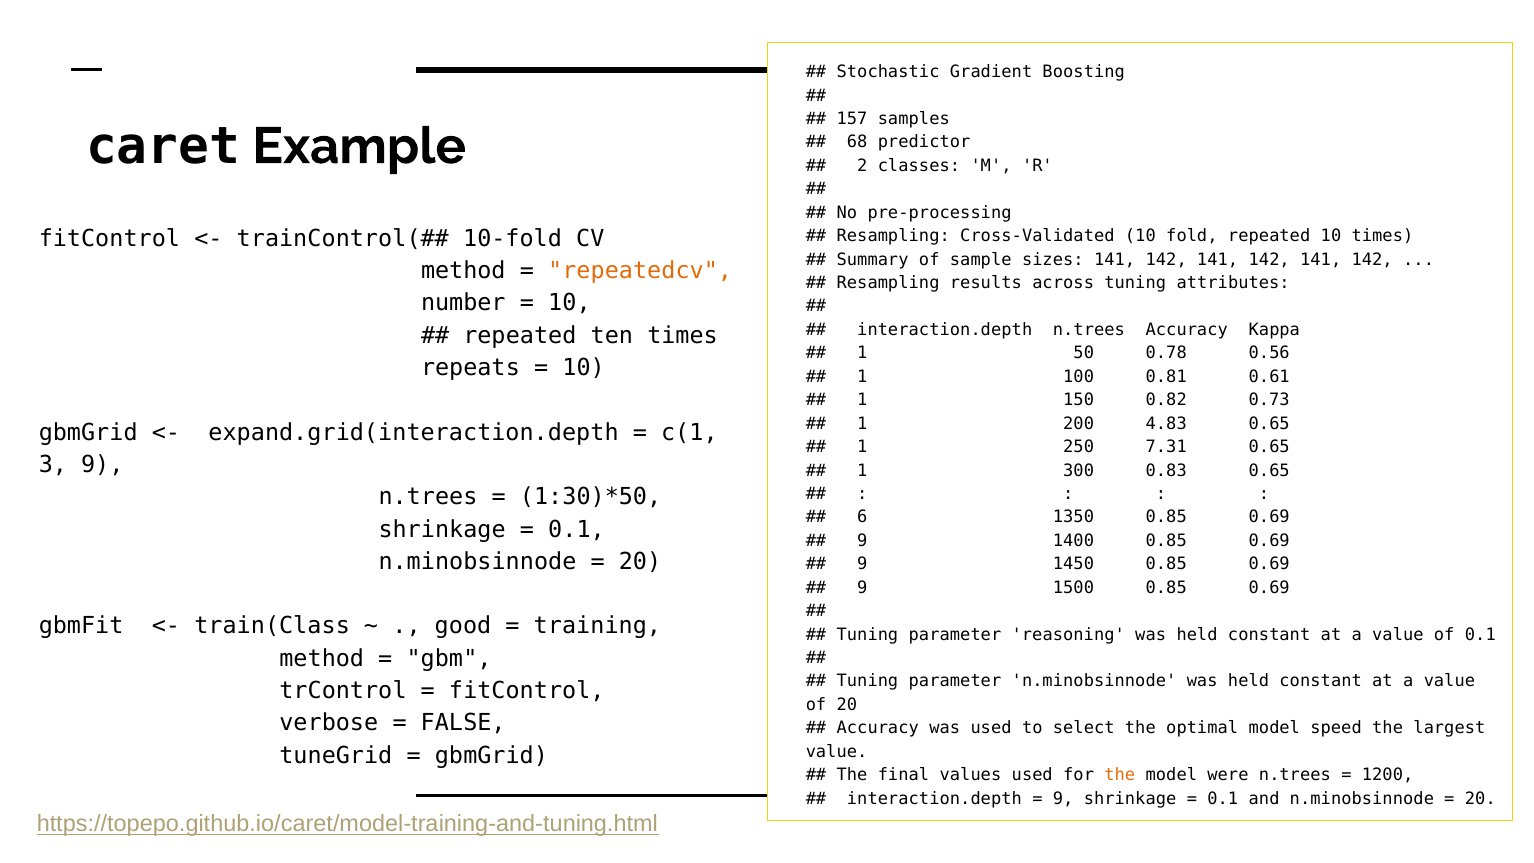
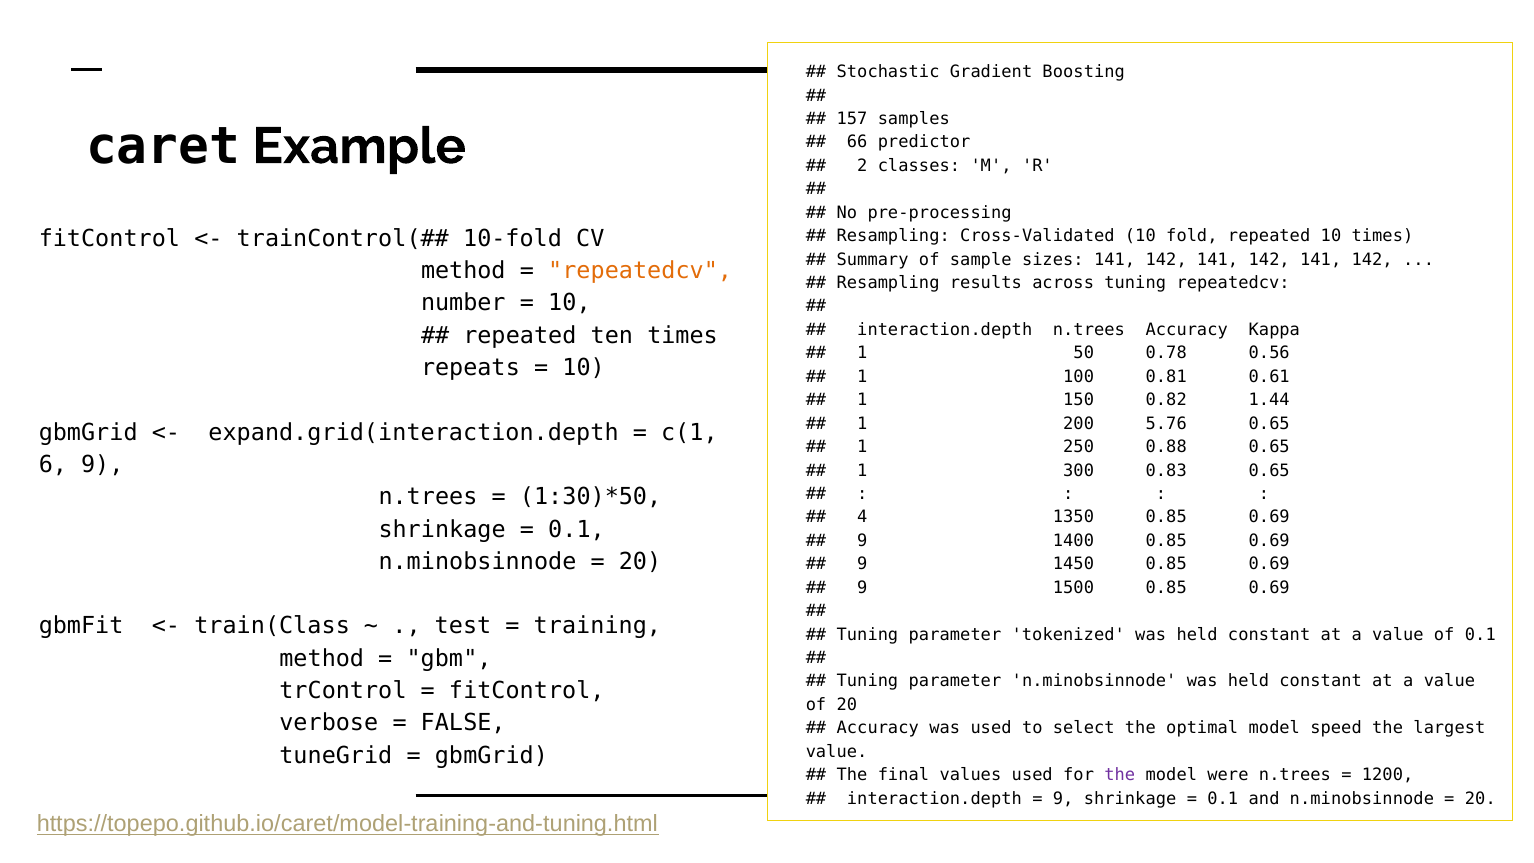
68: 68 -> 66
tuning attributes: attributes -> repeatedcv
0.73: 0.73 -> 1.44
4.83: 4.83 -> 5.76
7.31: 7.31 -> 0.88
3: 3 -> 6
6: 6 -> 4
good: good -> test
reasoning: reasoning -> tokenized
the at (1120, 775) colour: orange -> purple
